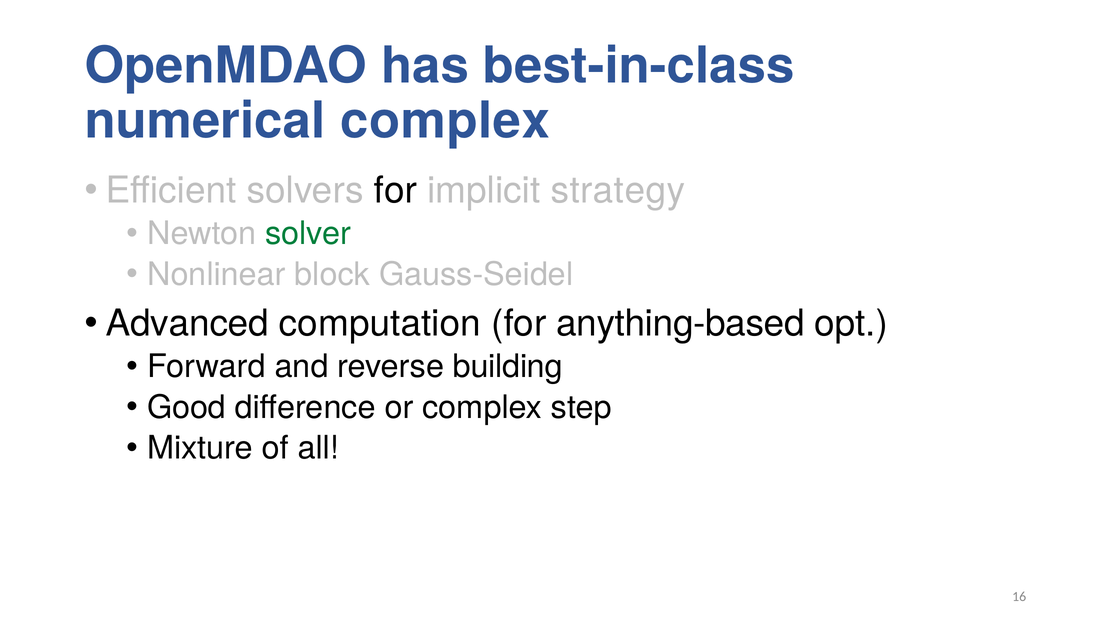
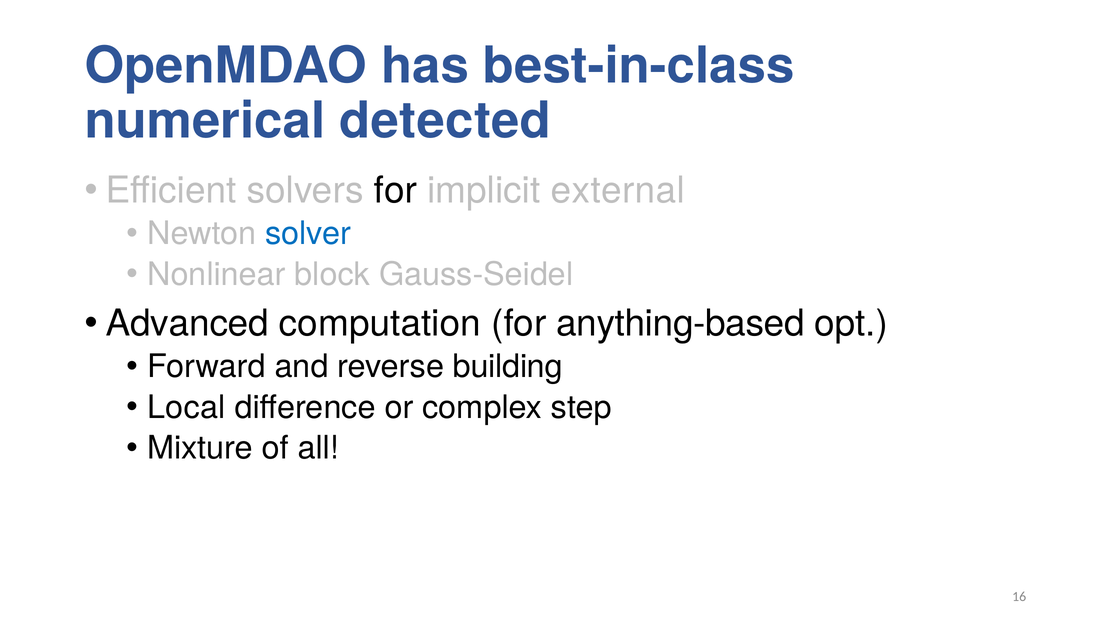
numerical complex: complex -> detected
strategy: strategy -> external
solver colour: green -> blue
Good: Good -> Local
